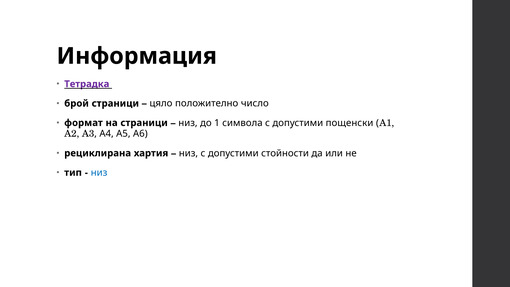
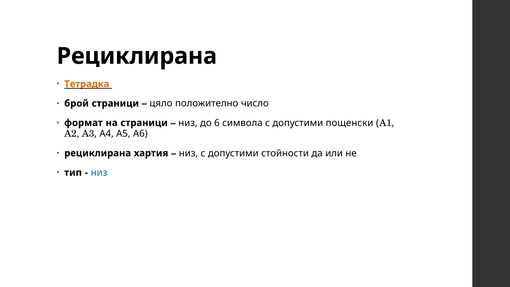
Информация at (137, 56): Информация -> Рециклирана
Тетрадка colour: purple -> orange
1: 1 -> 6
